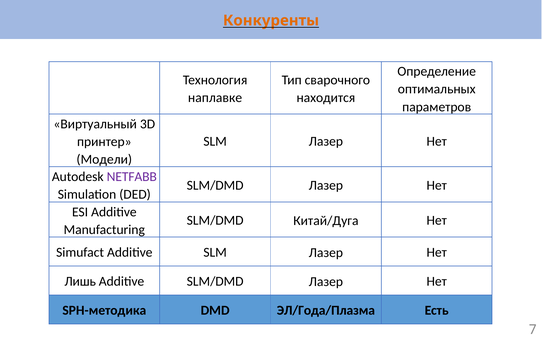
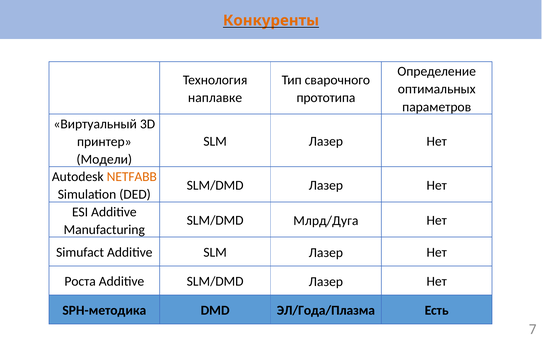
находится: находится -> прототипа
NETFABB colour: purple -> orange
Китай/Дуга: Китай/Дуга -> Млрд/Дуга
Лишь: Лишь -> Роста
